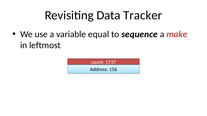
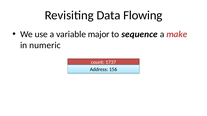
Tracker: Tracker -> Flowing
equal: equal -> major
leftmost: leftmost -> numeric
